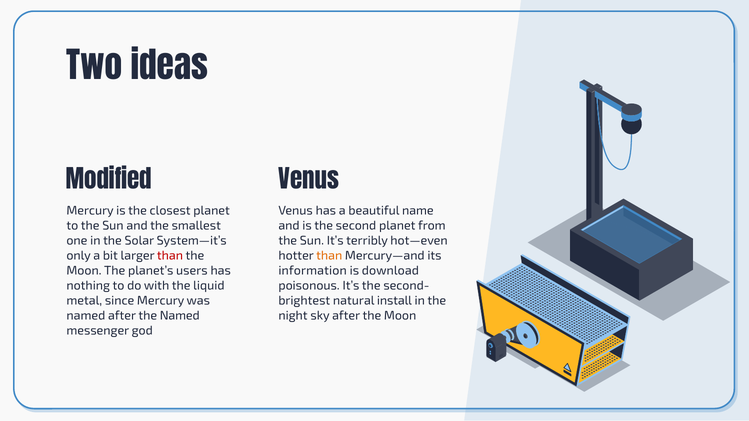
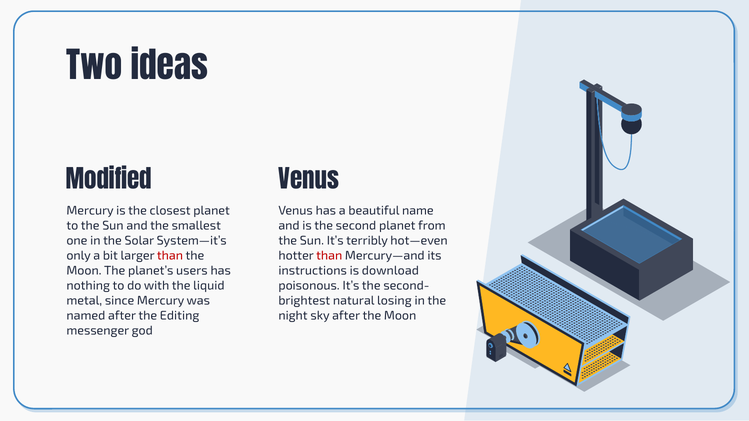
than at (329, 256) colour: orange -> red
information: information -> instructions
install: install -> losing
the Named: Named -> Editing
